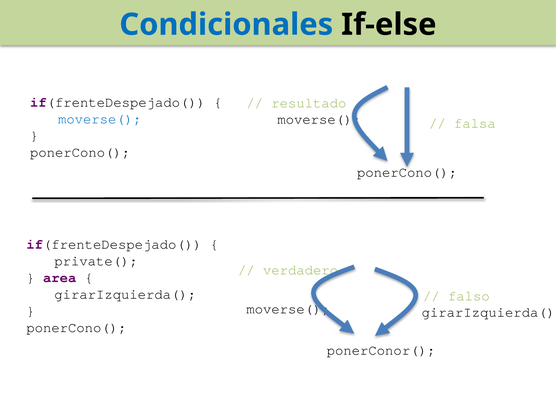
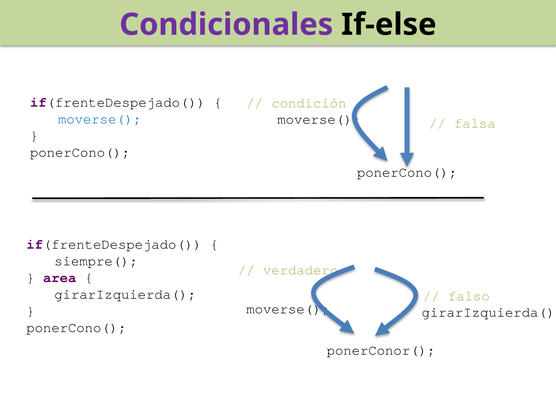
Condicionales colour: blue -> purple
resultado: resultado -> condición
private(: private( -> siempre(
